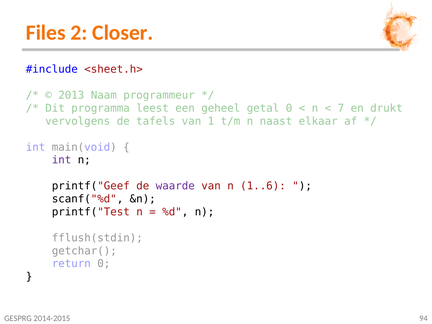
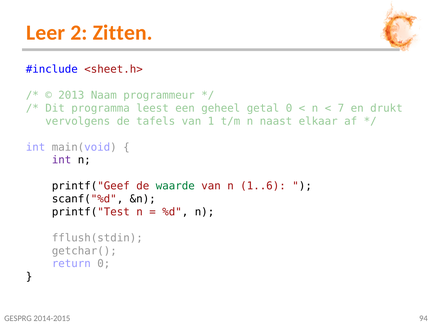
Files: Files -> Leer
Closer: Closer -> Zitten
waarde colour: purple -> green
